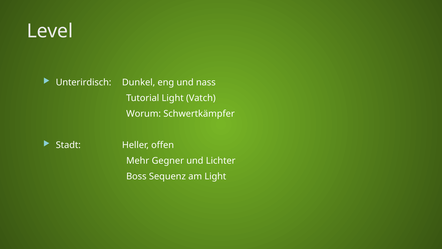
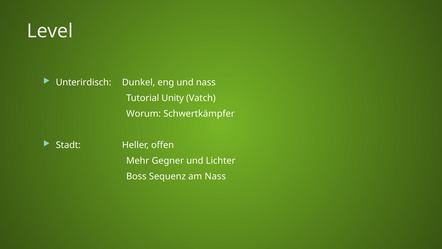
Tutorial Light: Light -> Unity
am Light: Light -> Nass
